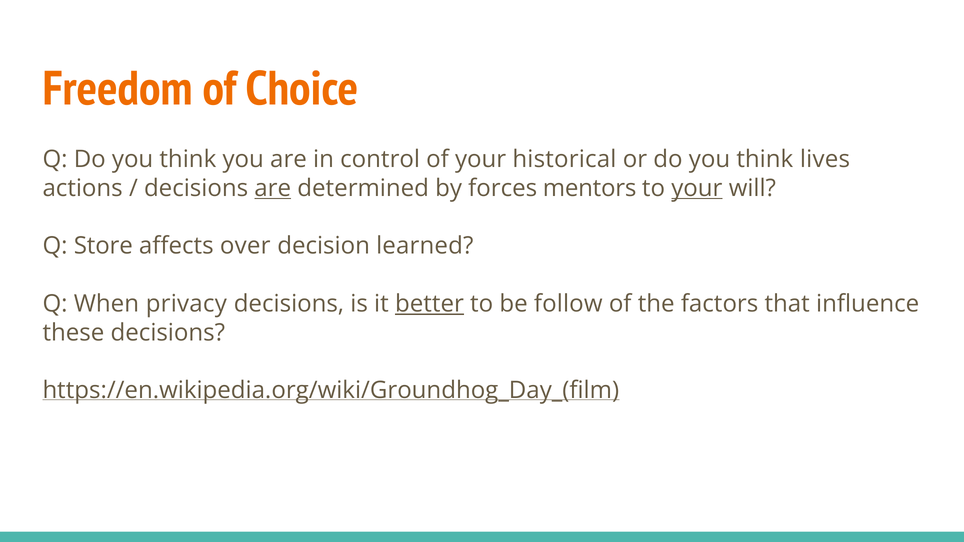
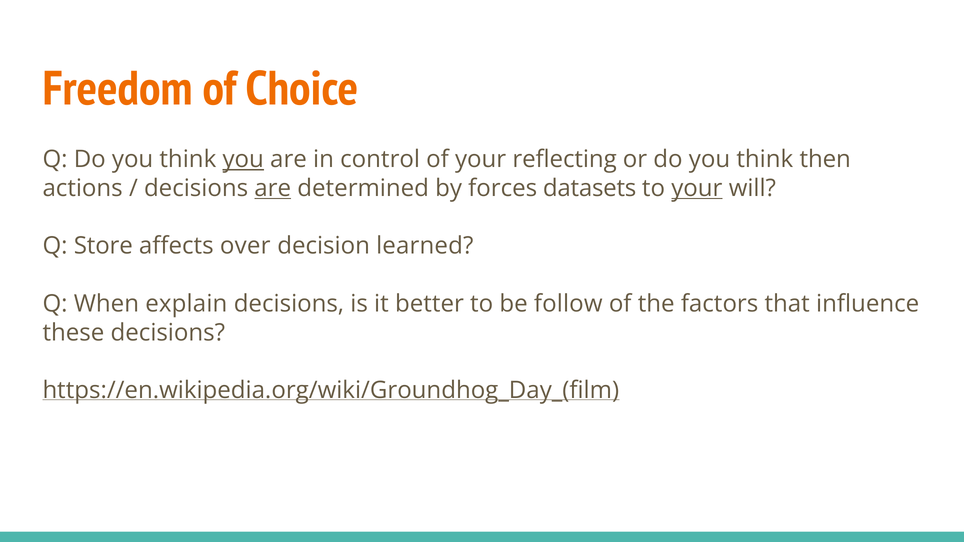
you at (243, 159) underline: none -> present
historical: historical -> reflecting
lives: lives -> then
mentors: mentors -> datasets
privacy: privacy -> explain
better underline: present -> none
